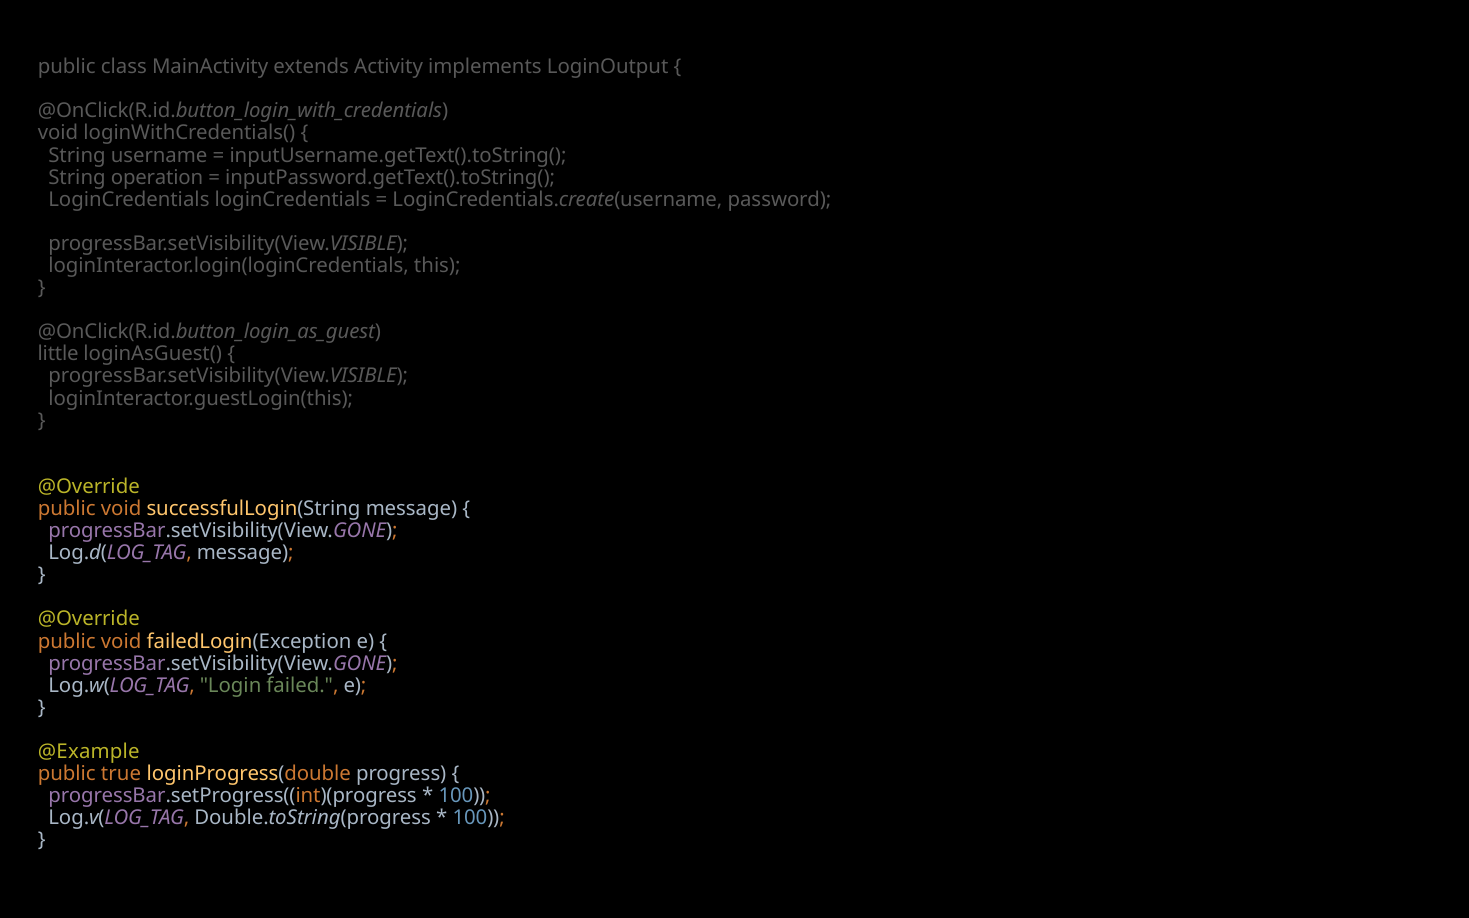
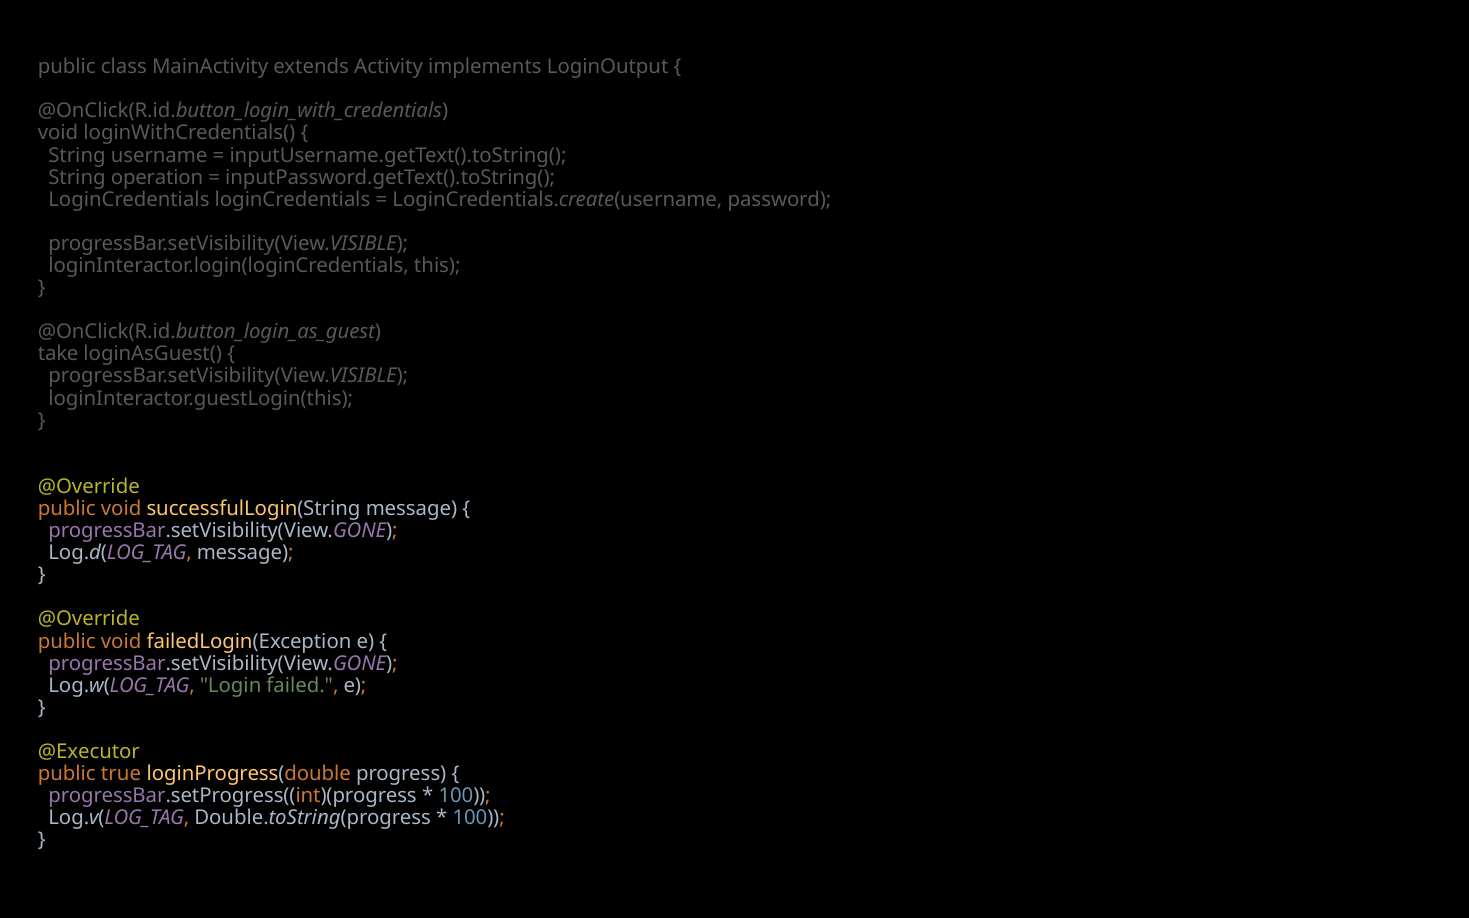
little: little -> take
@Example: @Example -> @Executor
